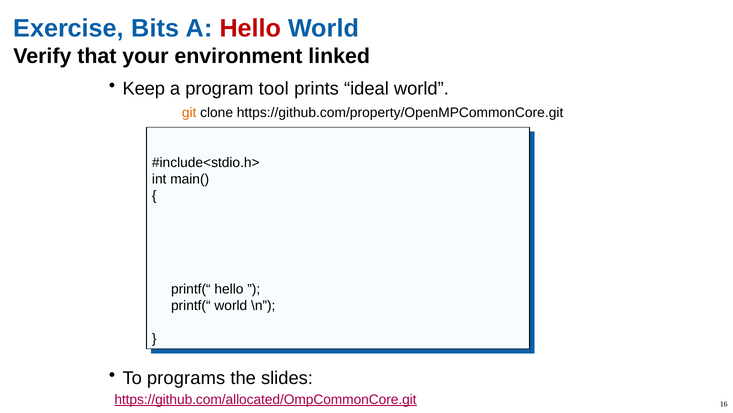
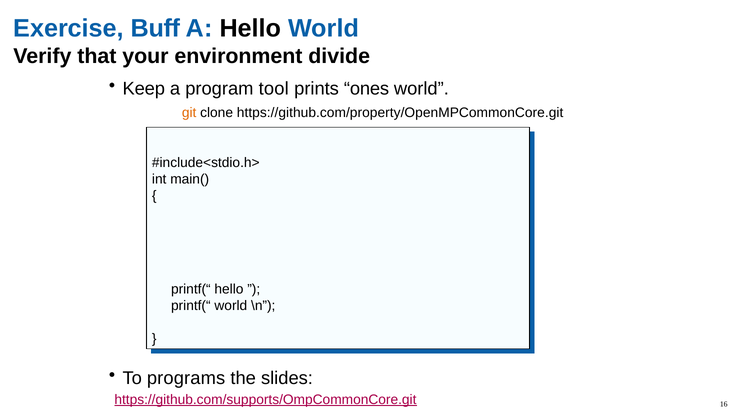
Bits: Bits -> Buff
Hello at (250, 28) colour: red -> black
linked: linked -> divide
ideal: ideal -> ones
https://github.com/allocated/OmpCommonCore.git: https://github.com/allocated/OmpCommonCore.git -> https://github.com/supports/OmpCommonCore.git
